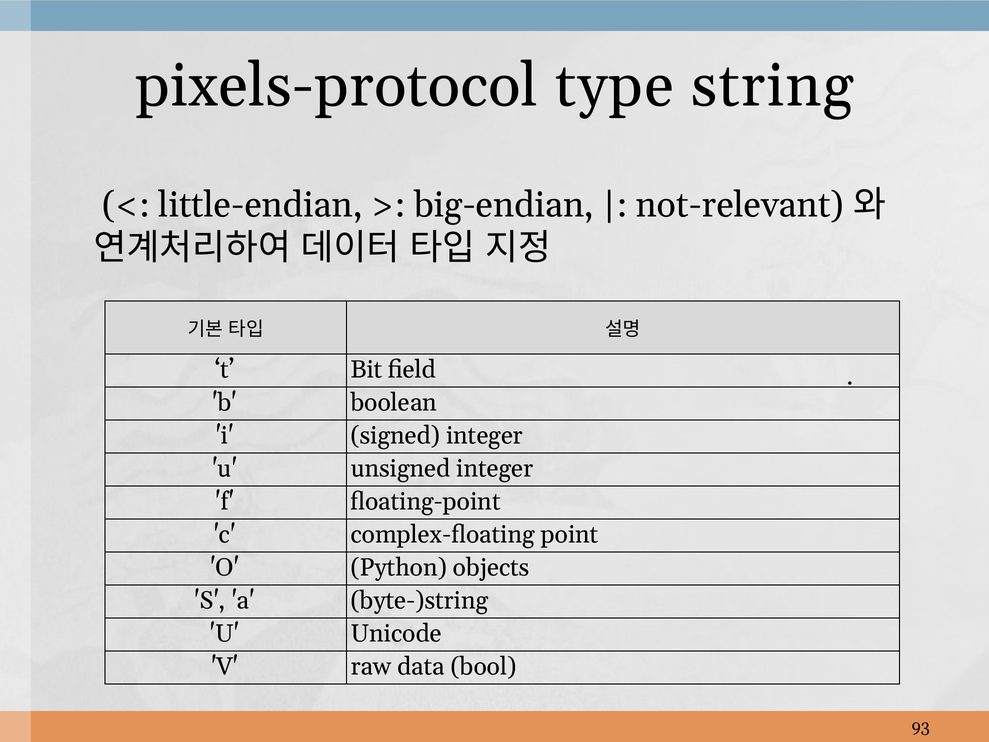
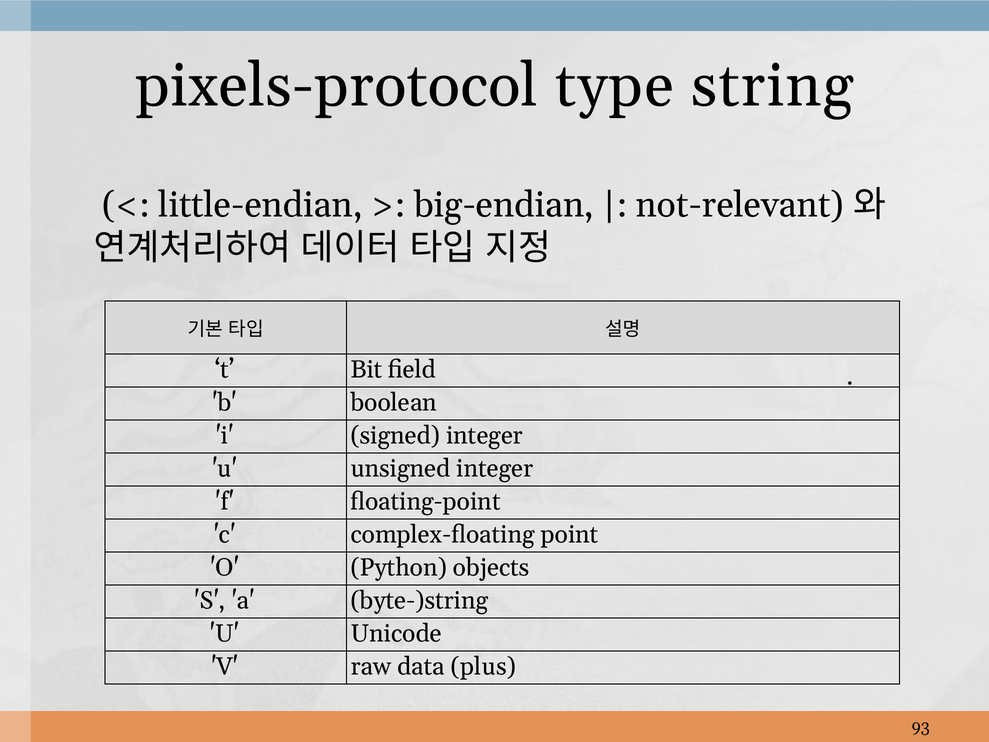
bool: bool -> plus
